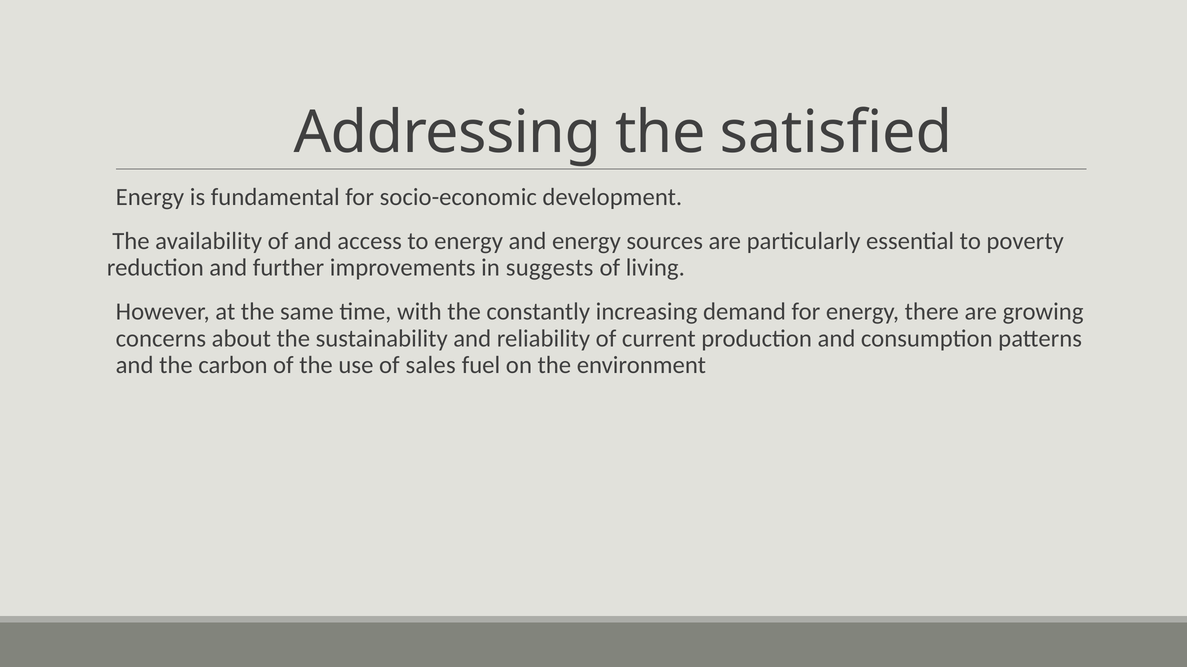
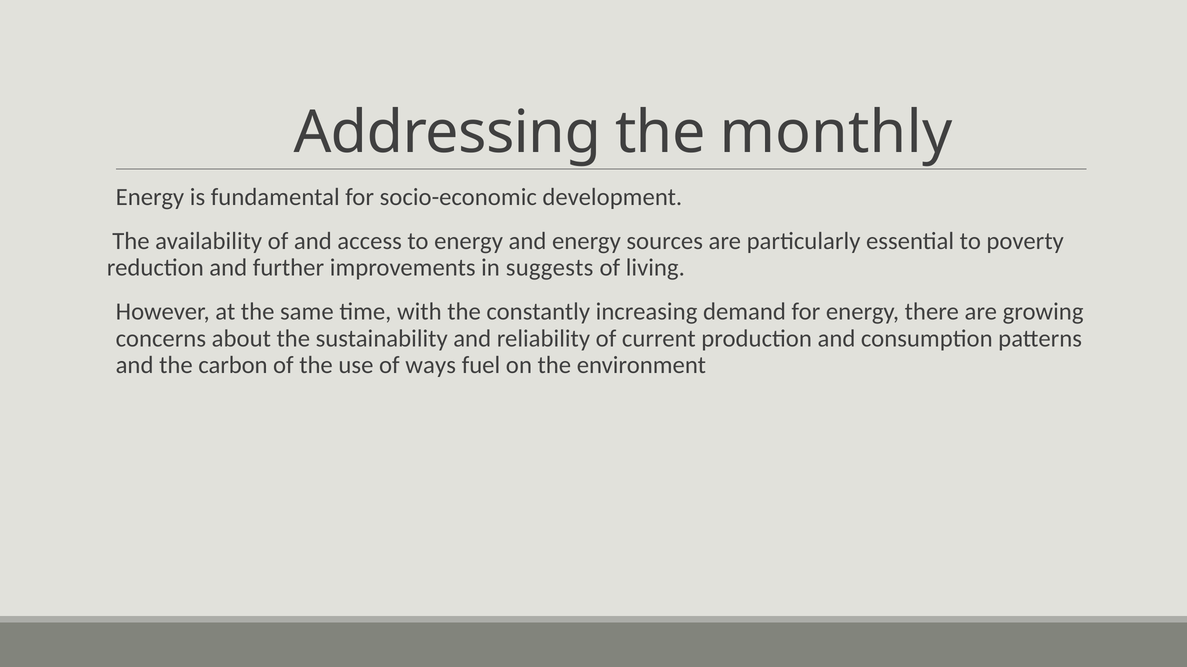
satisfied: satisfied -> monthly
sales: sales -> ways
